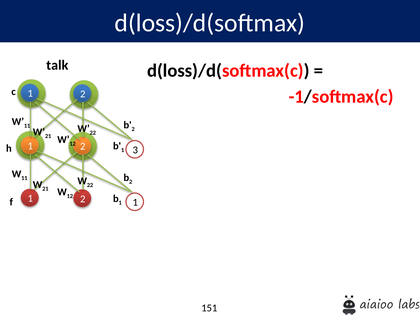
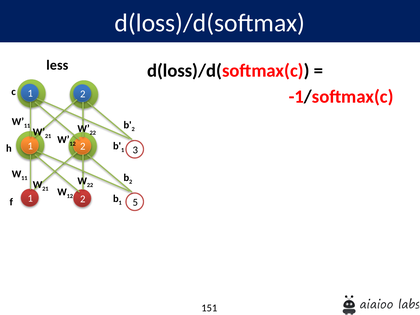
talk: talk -> less
1 at (135, 202): 1 -> 5
